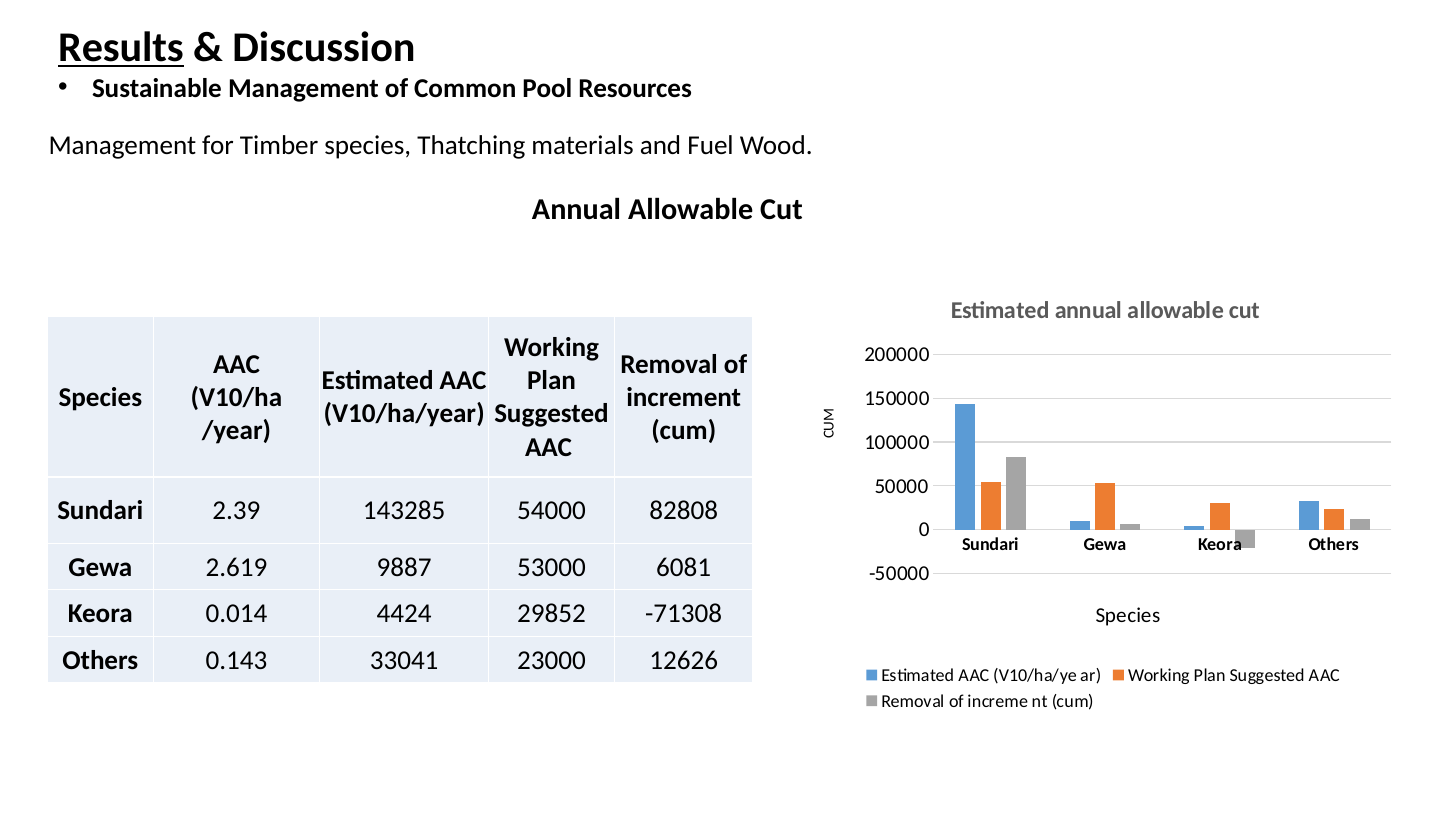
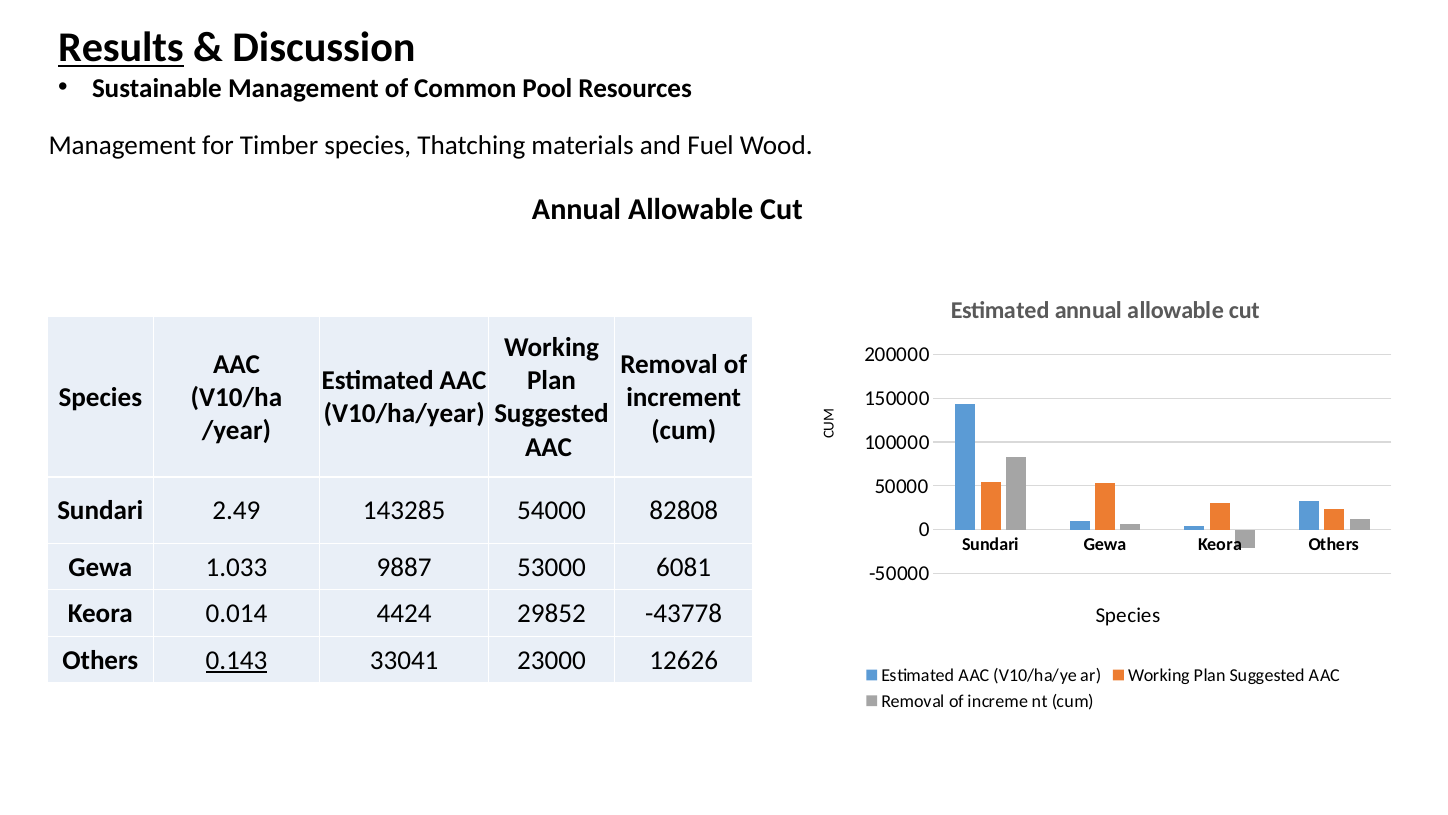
2.39: 2.39 -> 2.49
2.619: 2.619 -> 1.033
-71308: -71308 -> -43778
0.143 underline: none -> present
